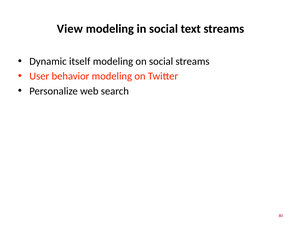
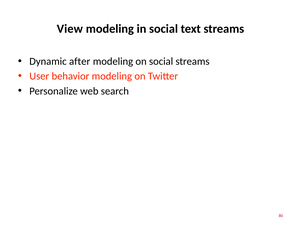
itself: itself -> after
